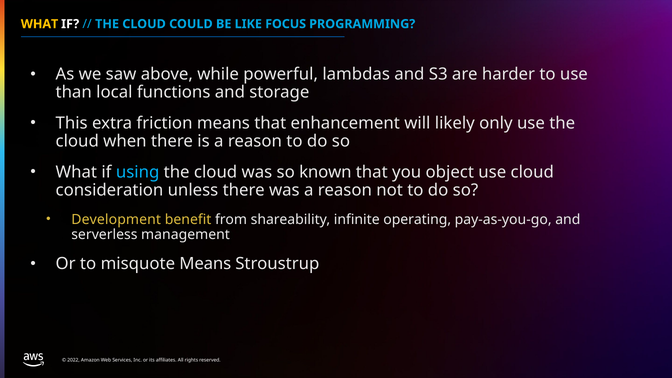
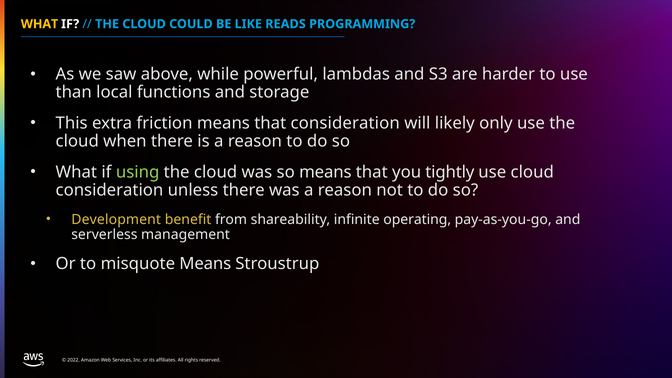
FOCUS: FOCUS -> READS
that enhancement: enhancement -> consideration
using colour: light blue -> light green
so known: known -> means
object: object -> tightly
